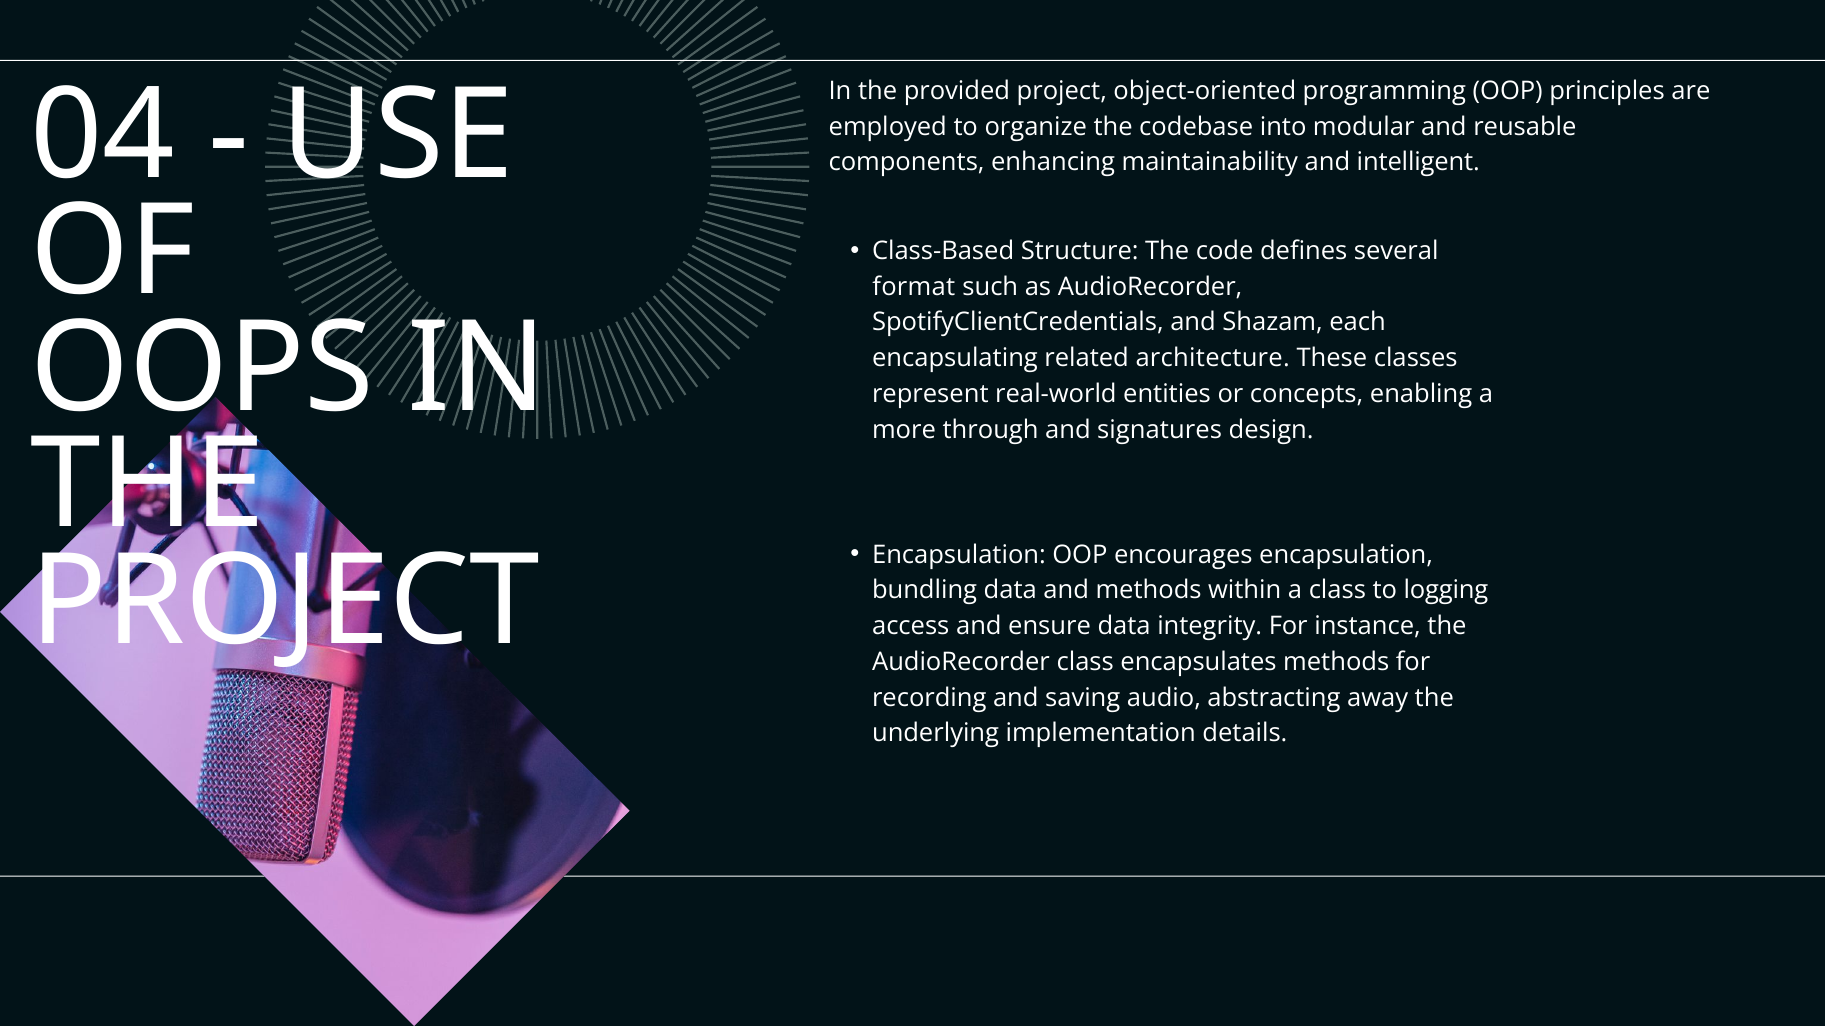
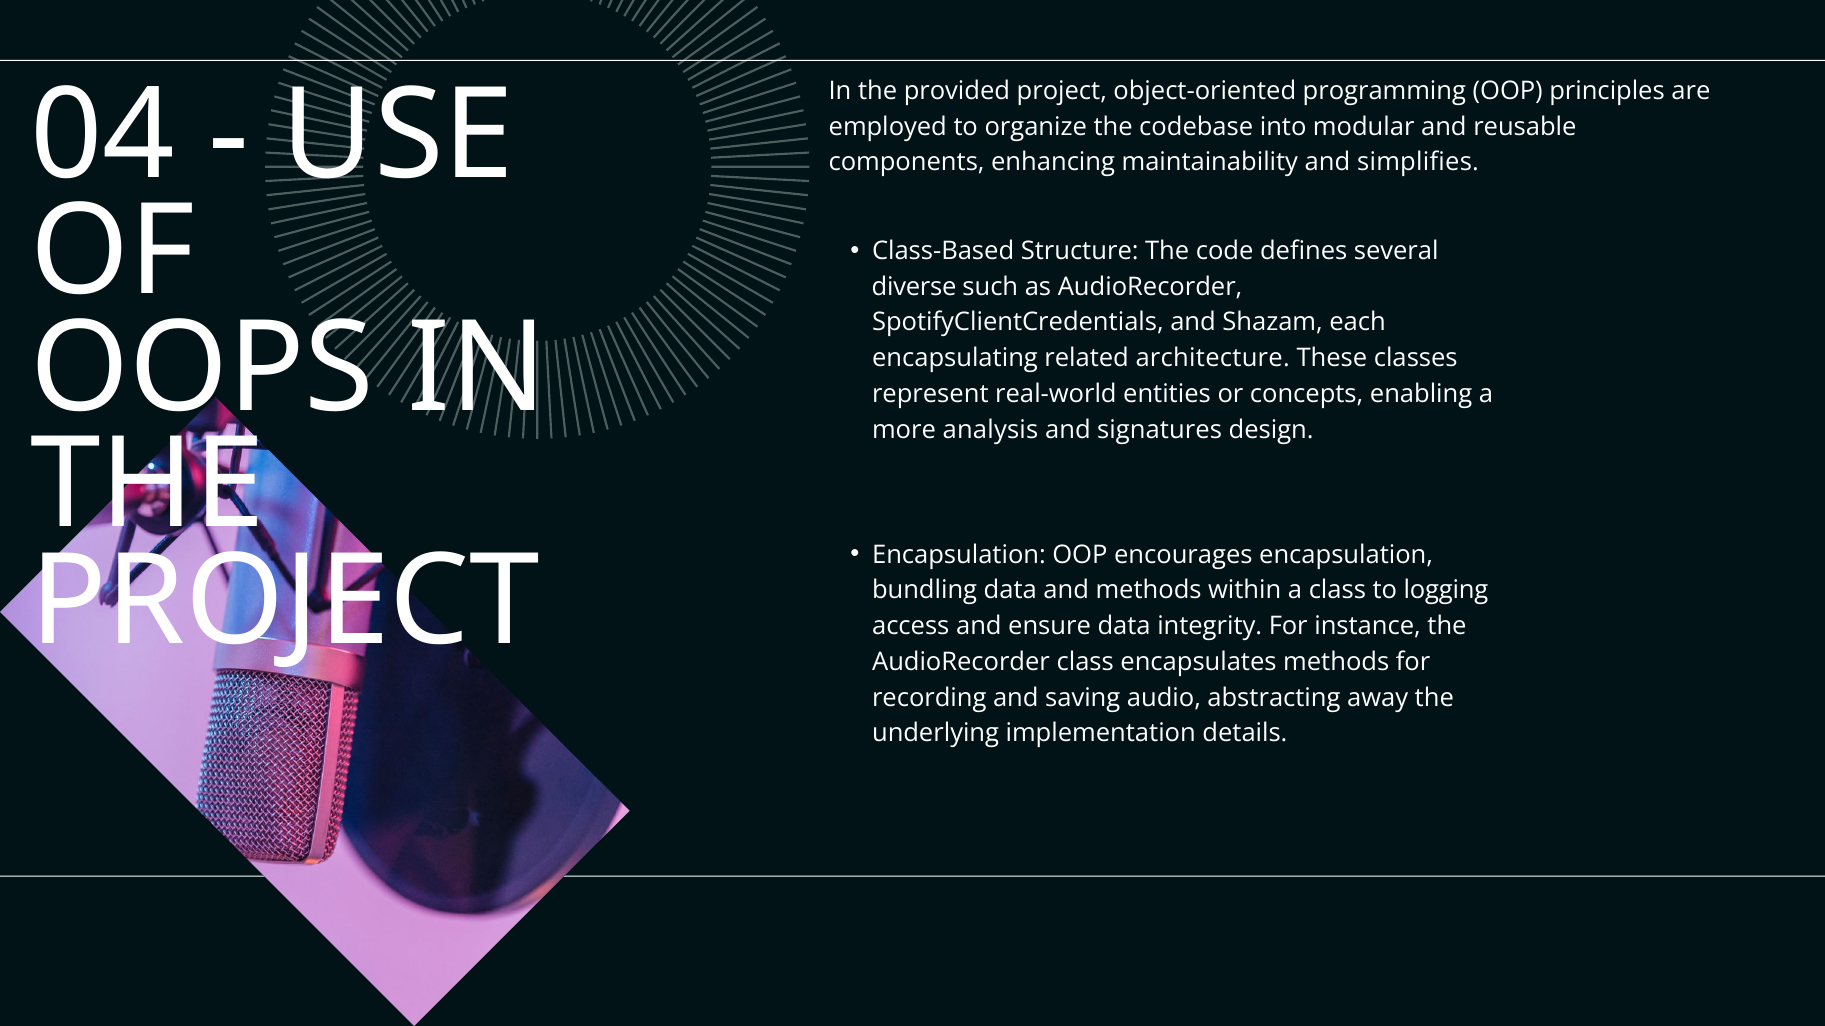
intelligent: intelligent -> simplifies
format: format -> diverse
through: through -> analysis
